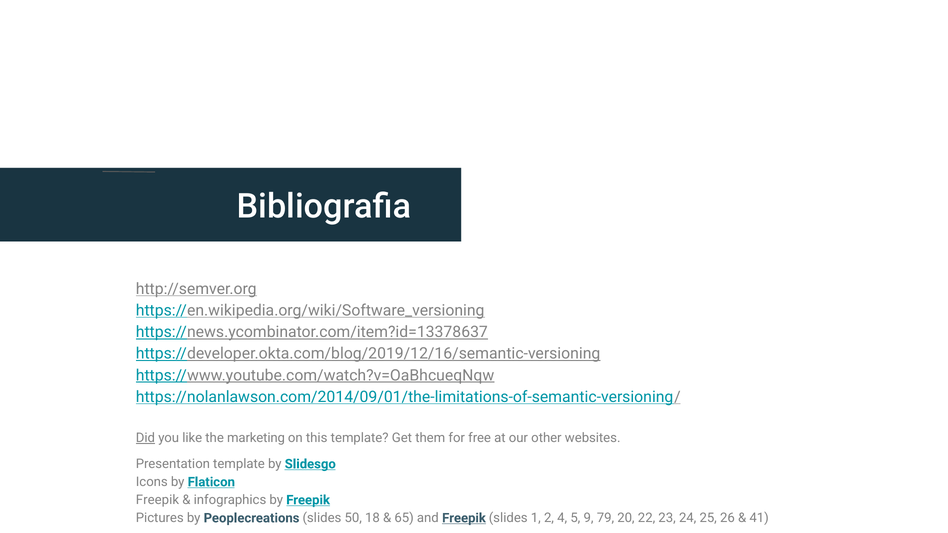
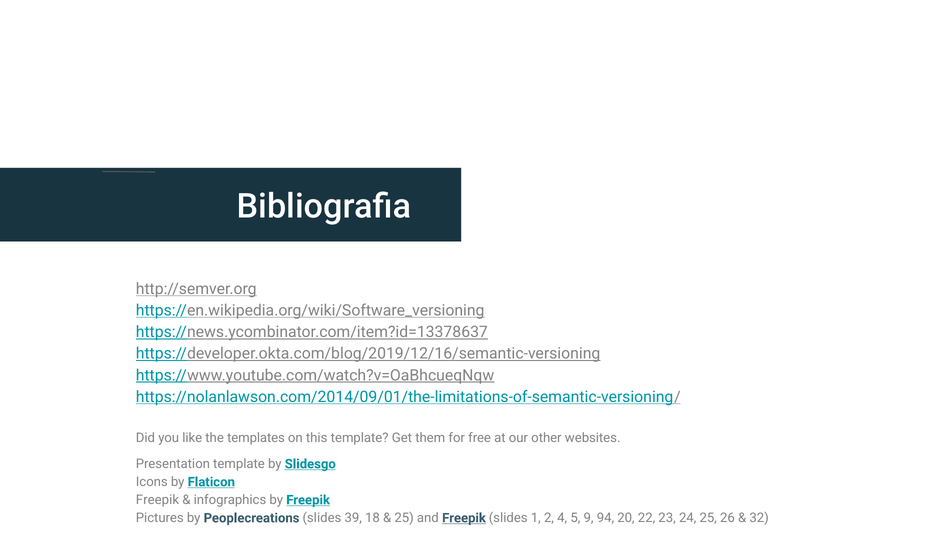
Did underline: present -> none
marketing: marketing -> templates
50: 50 -> 39
65 at (404, 518): 65 -> 25
79: 79 -> 94
41: 41 -> 32
